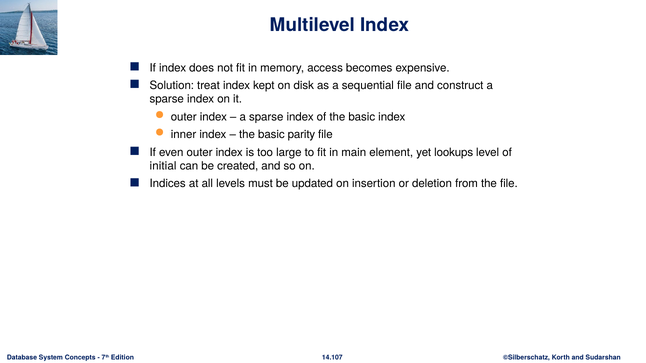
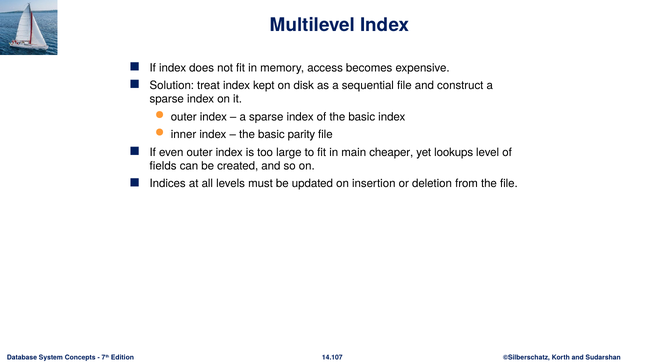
element: element -> cheaper
initial: initial -> fields
